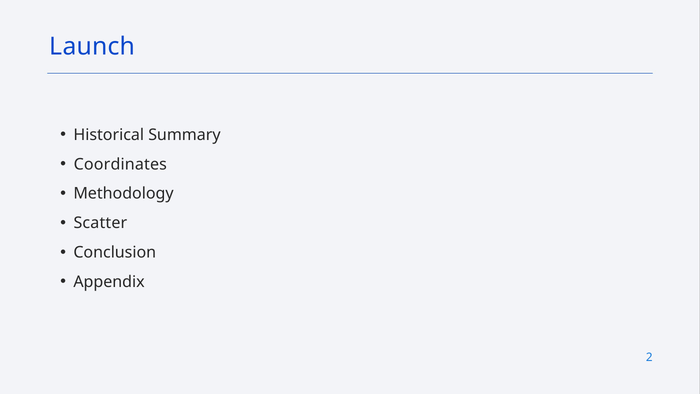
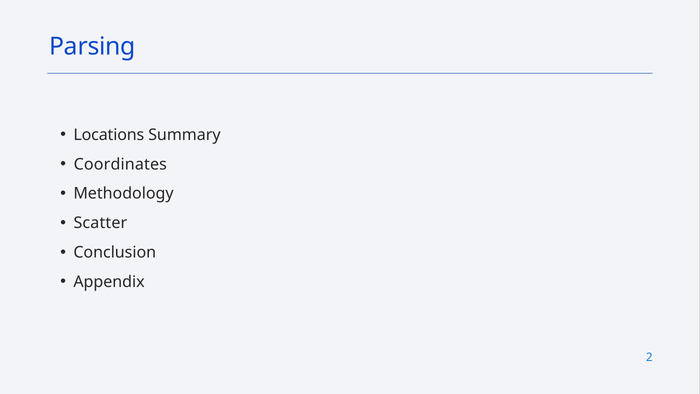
Launch: Launch -> Parsing
Historical: Historical -> Locations
